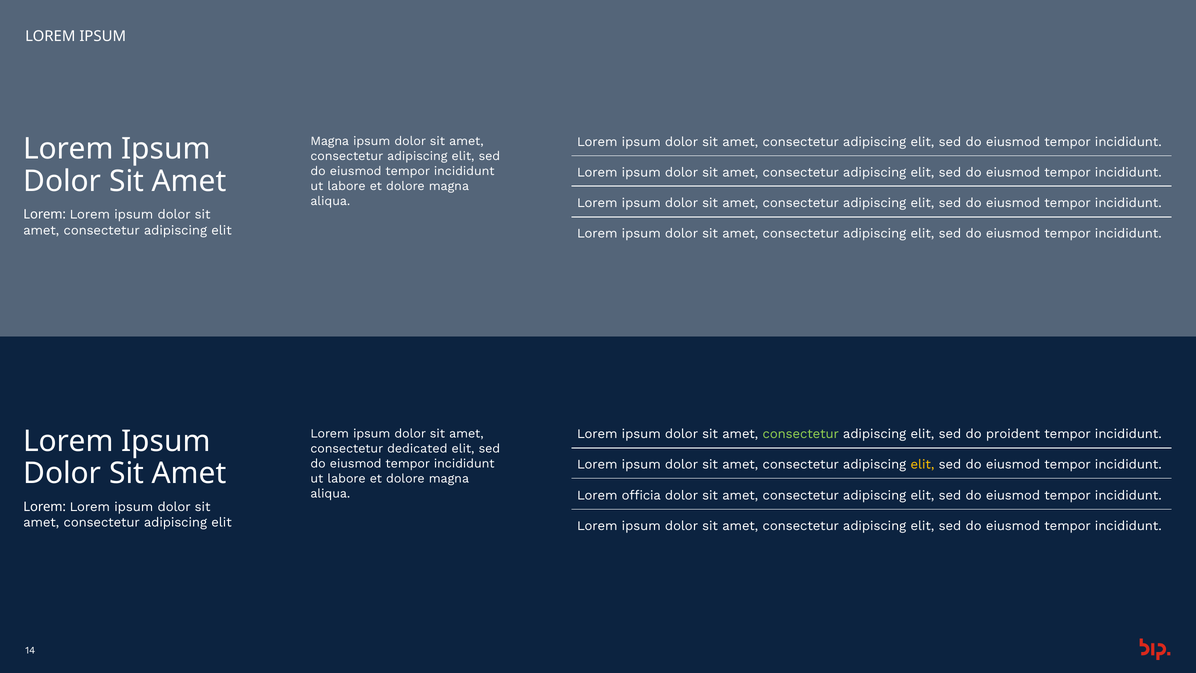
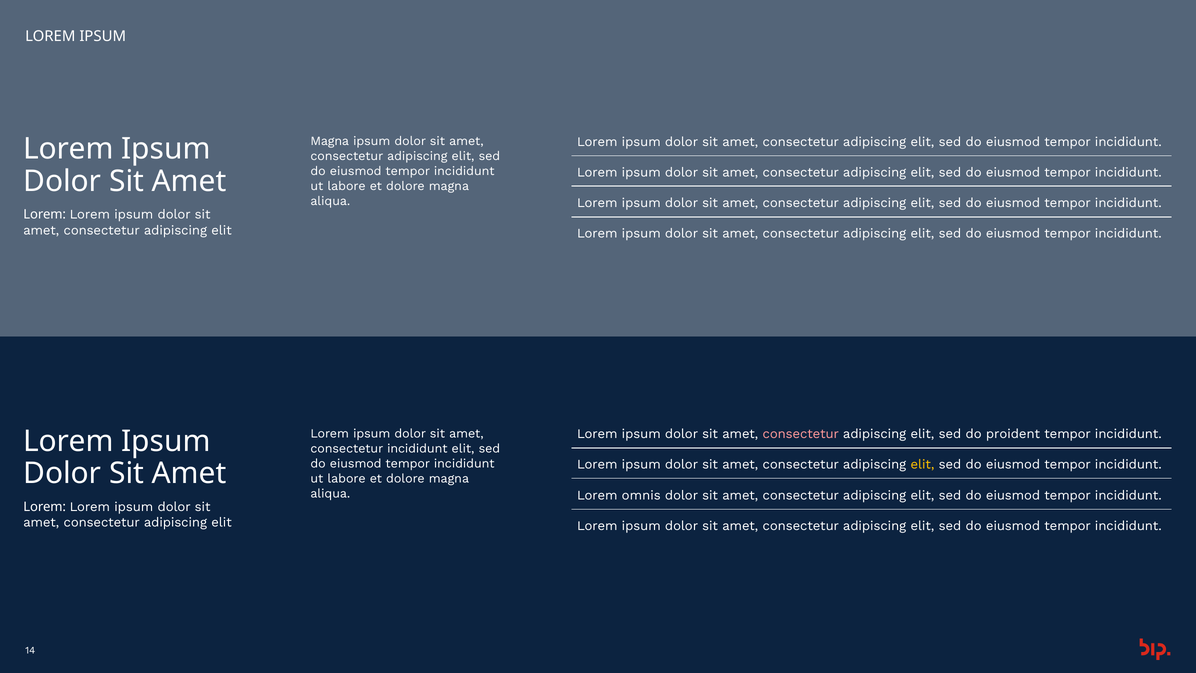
consectetur at (801, 434) colour: light green -> pink
consectetur dedicated: dedicated -> incididunt
officia: officia -> omnis
